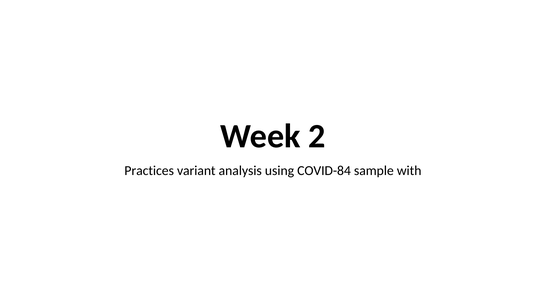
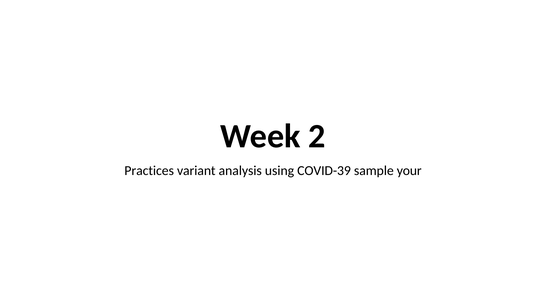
COVID-84: COVID-84 -> COVID-39
with: with -> your
